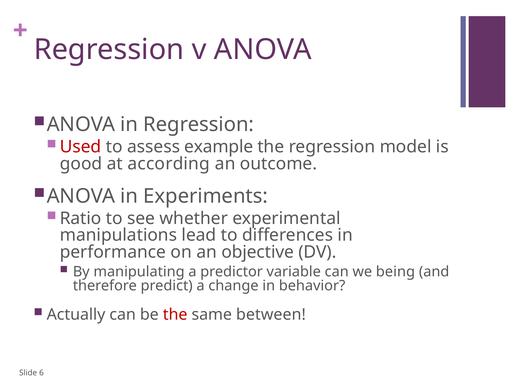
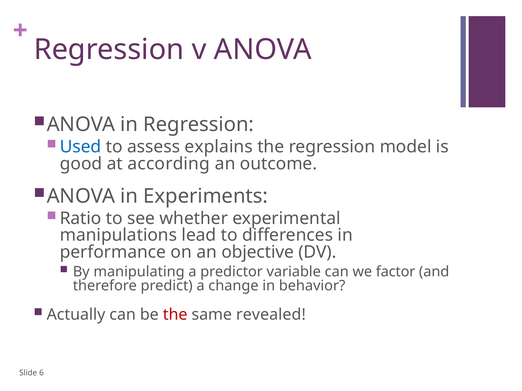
Used colour: red -> blue
example: example -> explains
being: being -> factor
between: between -> revealed
